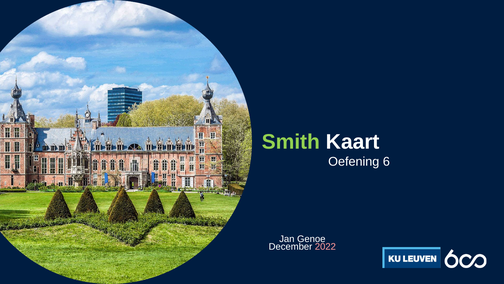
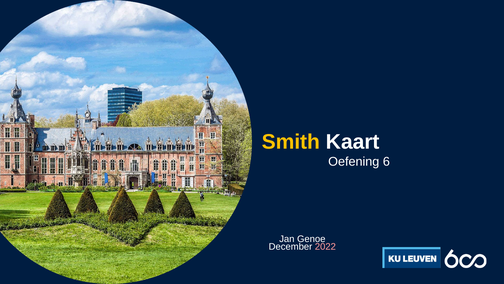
Smith colour: light green -> yellow
